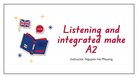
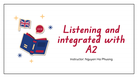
make: make -> with
